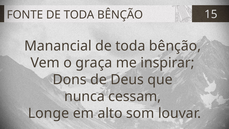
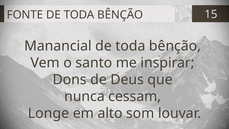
graça: graça -> santo
